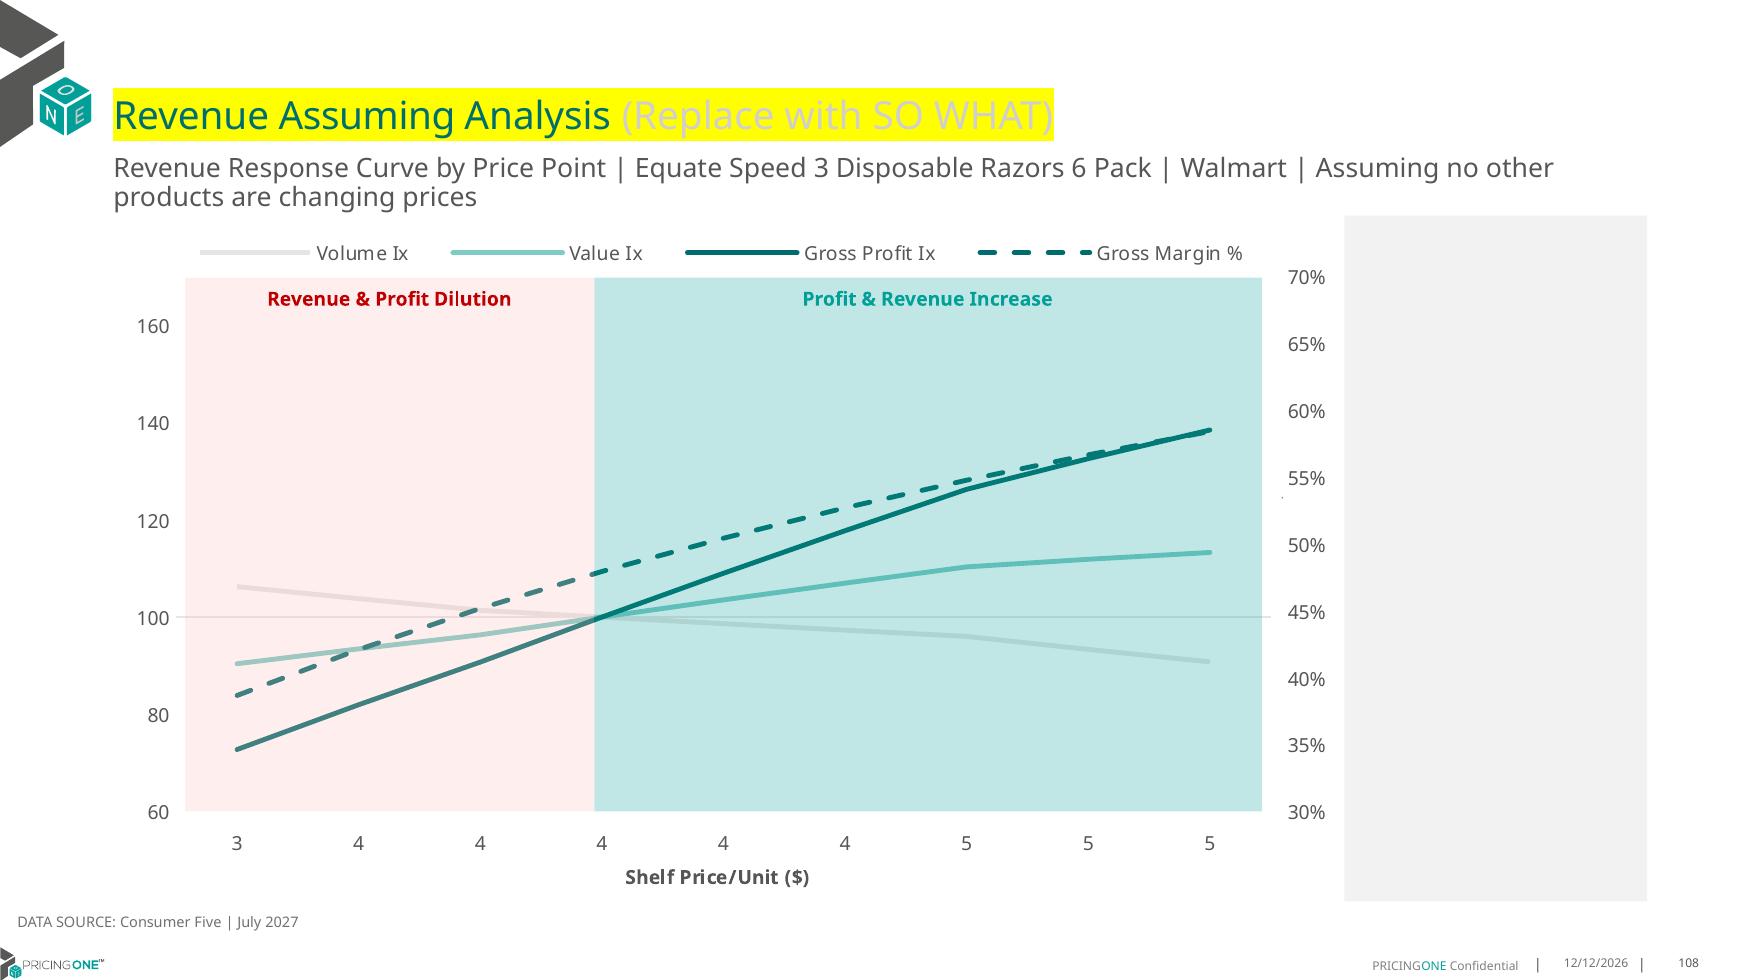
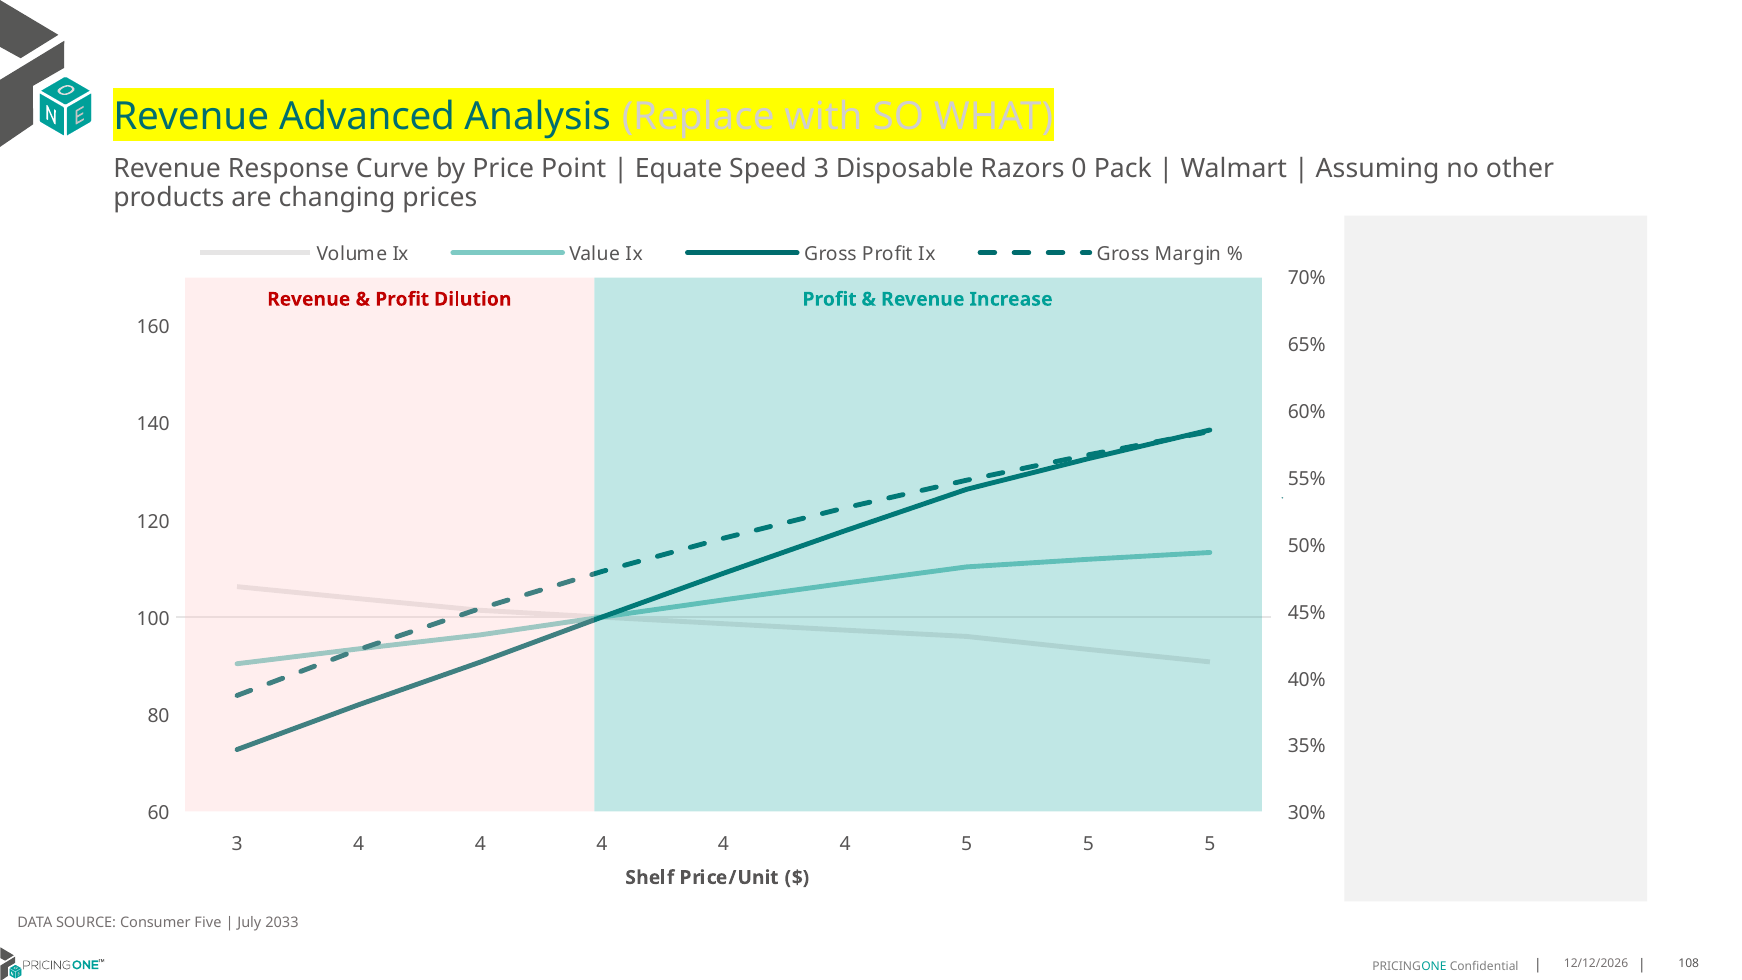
Revenue Assuming: Assuming -> Advanced
6: 6 -> 0
2027: 2027 -> 2033
